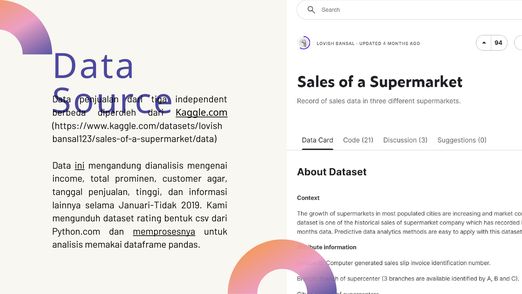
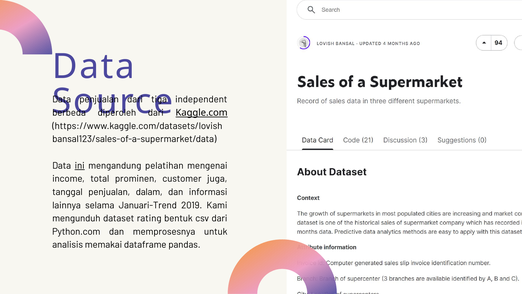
dianalisis: dianalisis -> pelatihan
agar: agar -> juga
tinggi: tinggi -> dalam
Januari-Tidak: Januari-Tidak -> Januari-Trend
memprosesnya underline: present -> none
